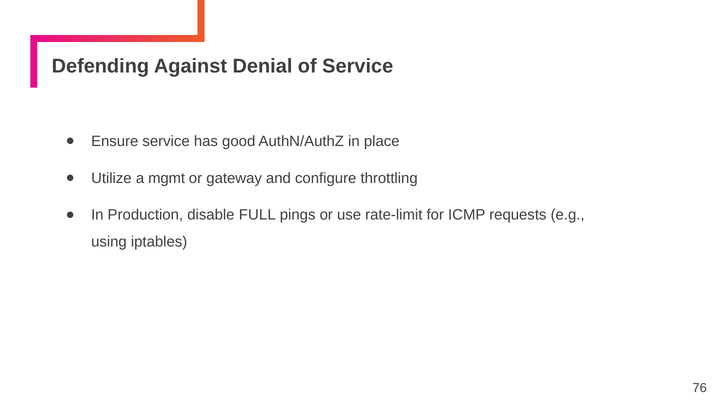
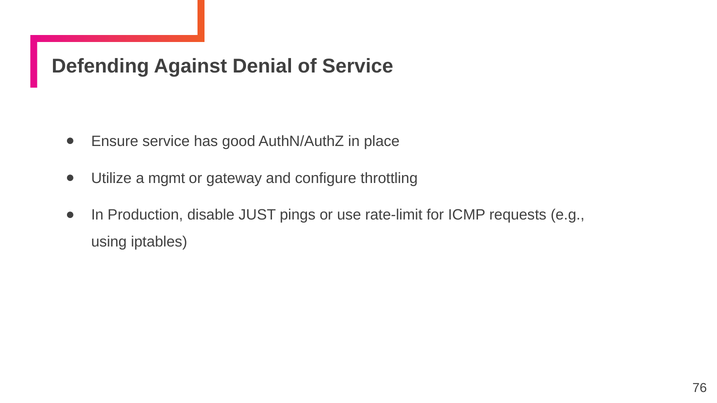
FULL: FULL -> JUST
